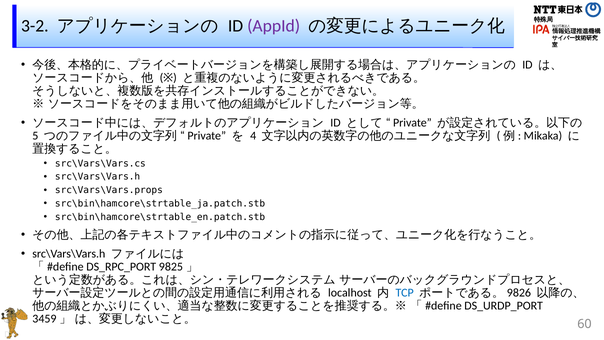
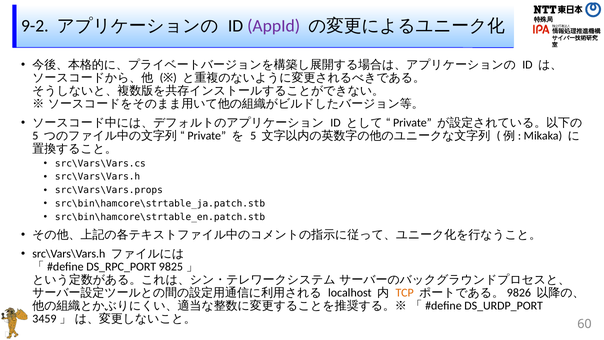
3-2: 3-2 -> 9-2
4 at (253, 136): 4 -> 5
TCP colour: blue -> orange
